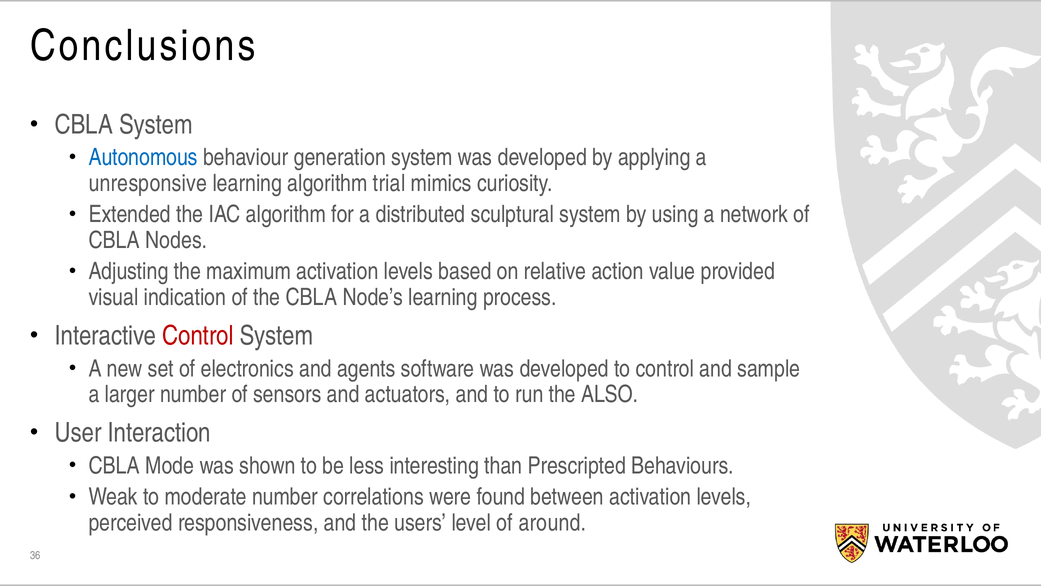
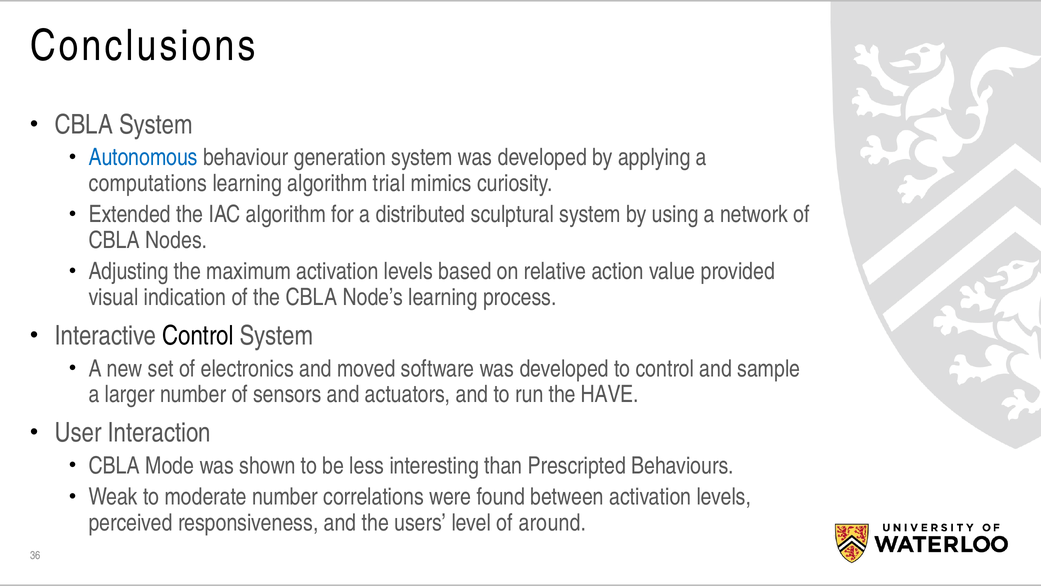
unresponsive: unresponsive -> computations
Control at (198, 335) colour: red -> black
agents: agents -> moved
ALSO: ALSO -> HAVE
